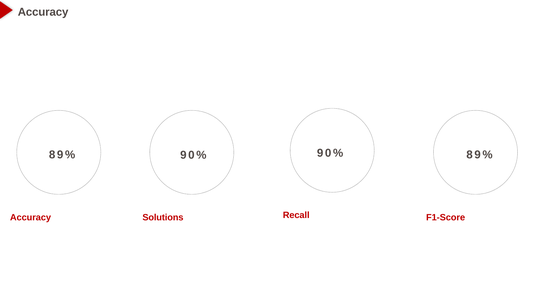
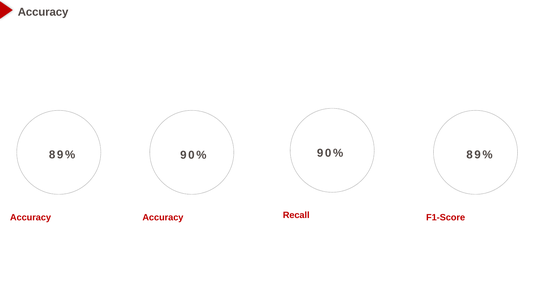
Accuracy Solutions: Solutions -> Accuracy
